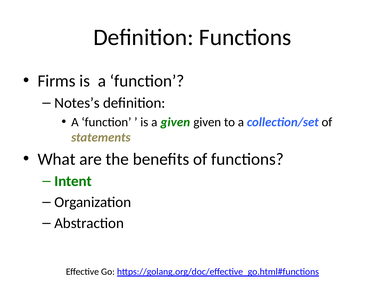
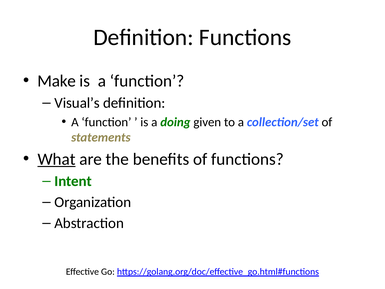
Firms: Firms -> Make
Notes’s: Notes’s -> Visual’s
a given: given -> doing
What underline: none -> present
